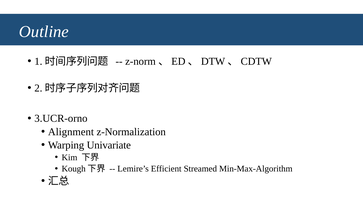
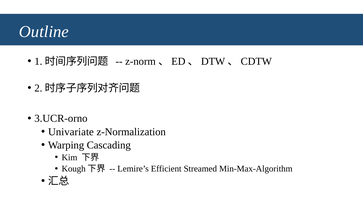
Alignment: Alignment -> Univariate
Univariate: Univariate -> Cascading
